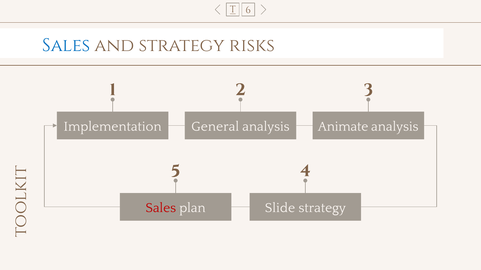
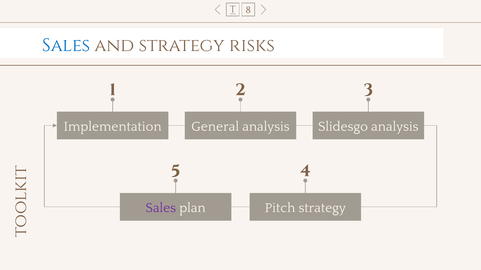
6: 6 -> 8
Animate: Animate -> Slidesgo
Sales at (161, 208) colour: red -> purple
Slide: Slide -> Pitch
